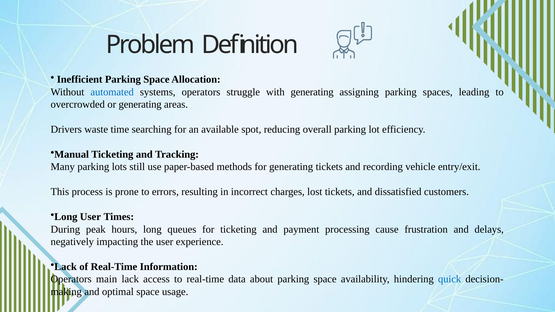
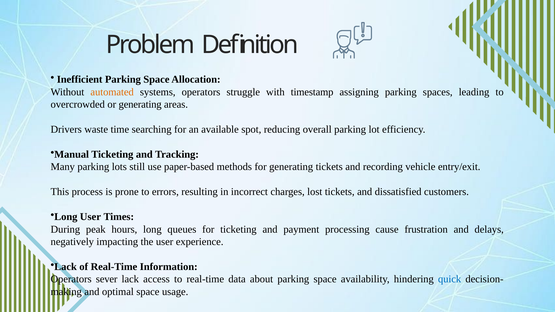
automated colour: blue -> orange
with generating: generating -> timestamp
main: main -> sever
